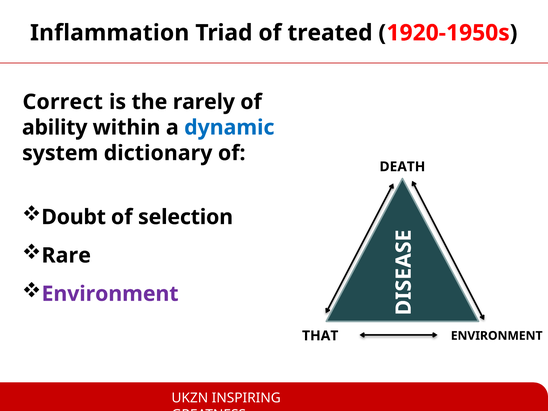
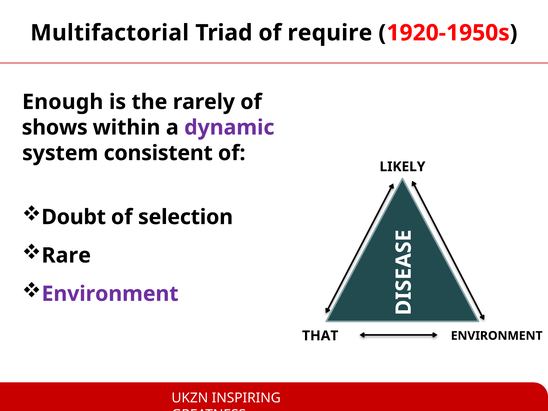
Inflammation: Inflammation -> Multifactorial
treated: treated -> require
Correct: Correct -> Enough
ability: ability -> shows
dynamic colour: blue -> purple
dictionary: dictionary -> consistent
DEATH: DEATH -> LIKELY
